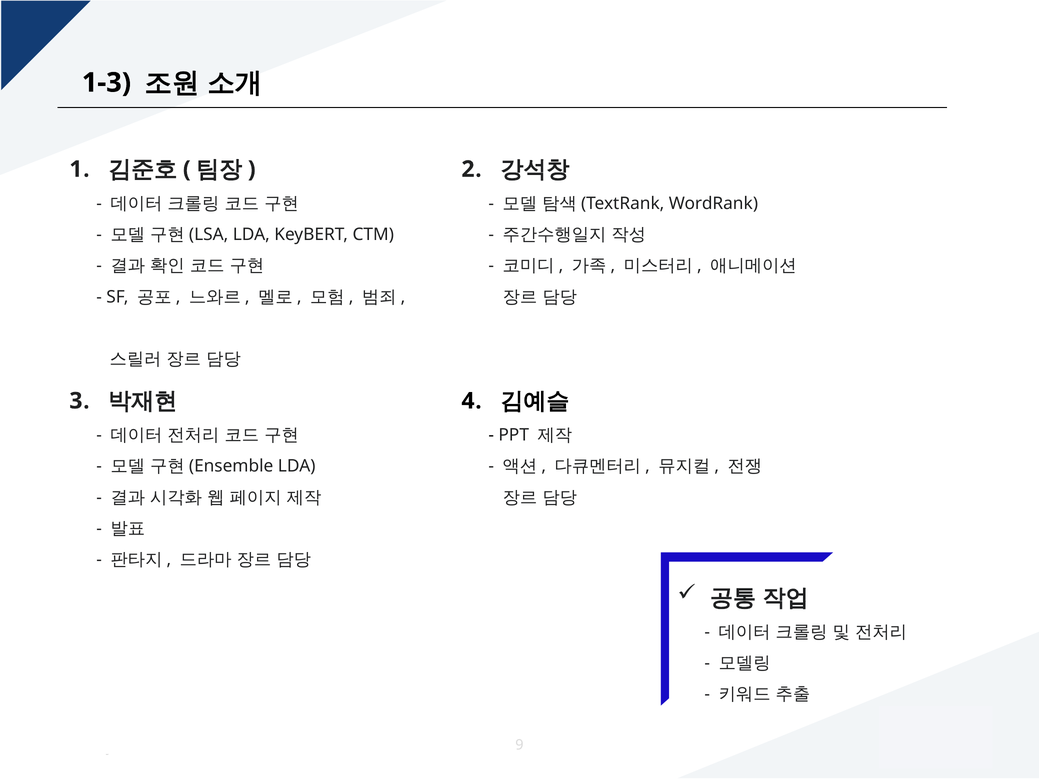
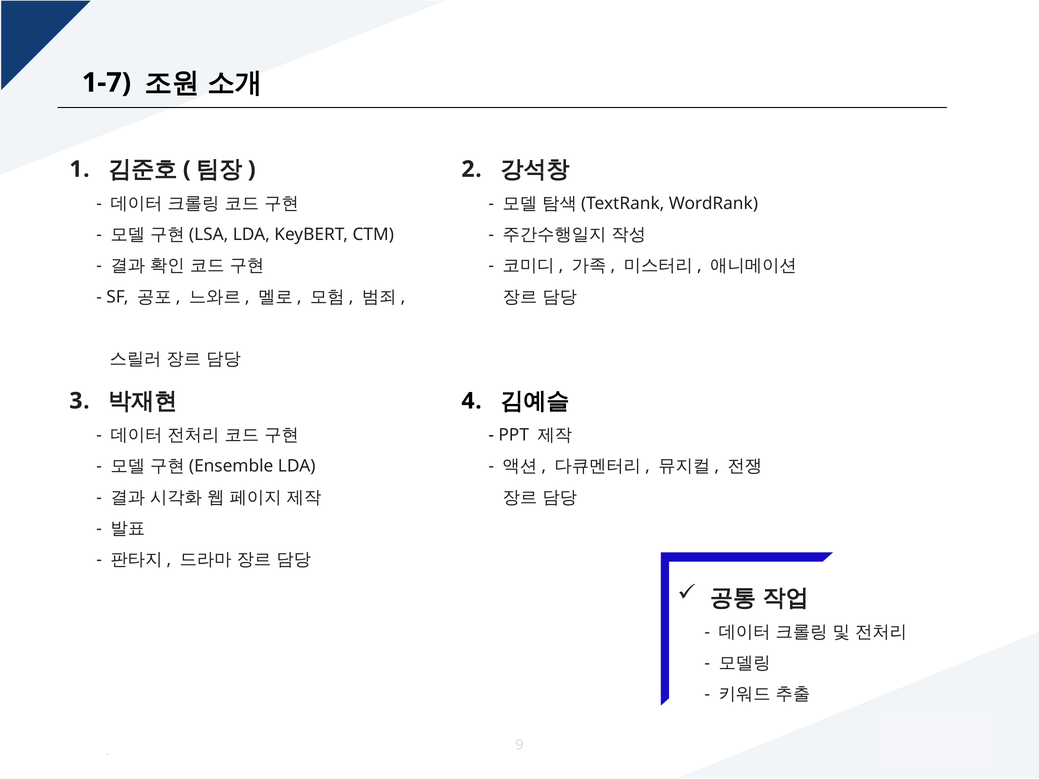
1-3: 1-3 -> 1-7
